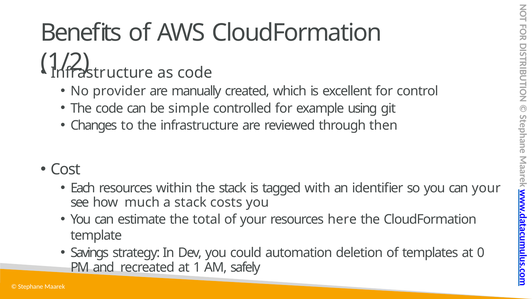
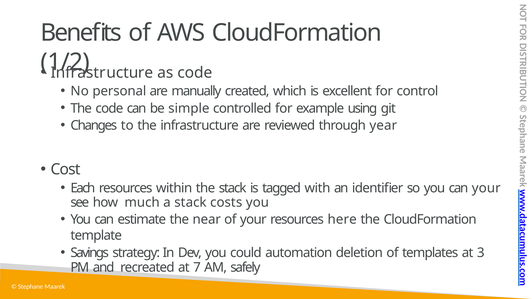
provider: provider -> personal
then: then -> year
total: total -> near
0: 0 -> 3
1: 1 -> 7
